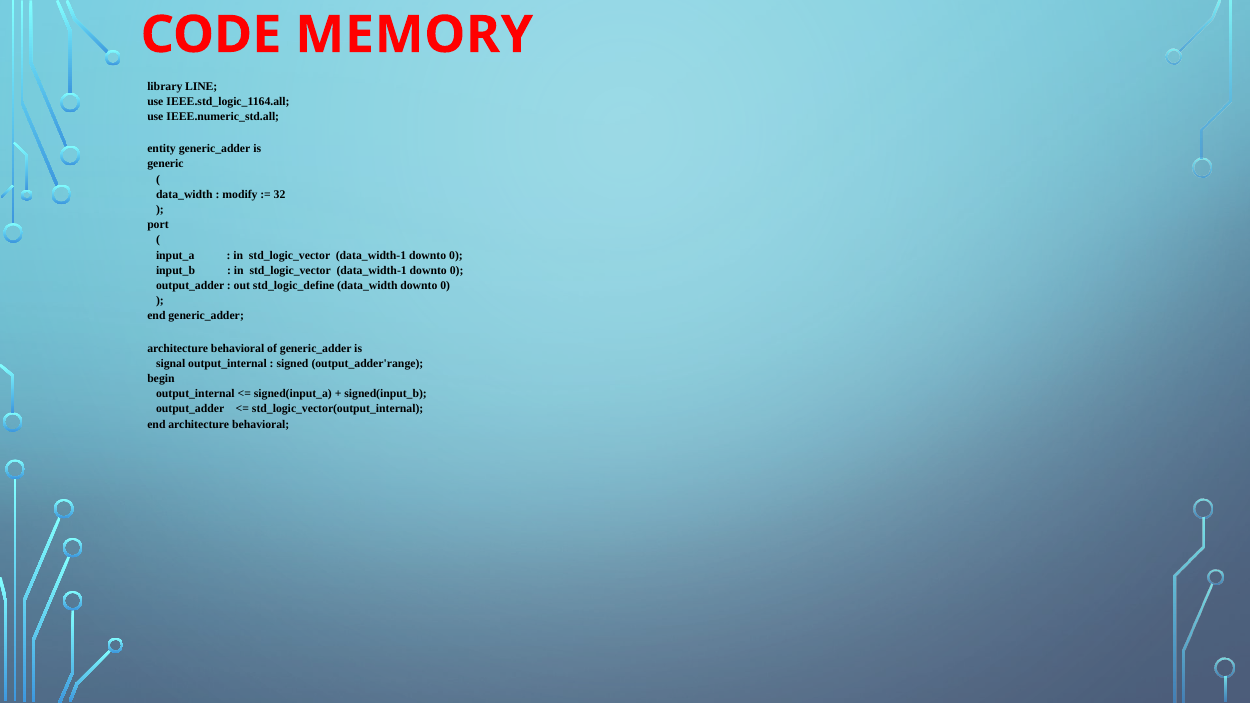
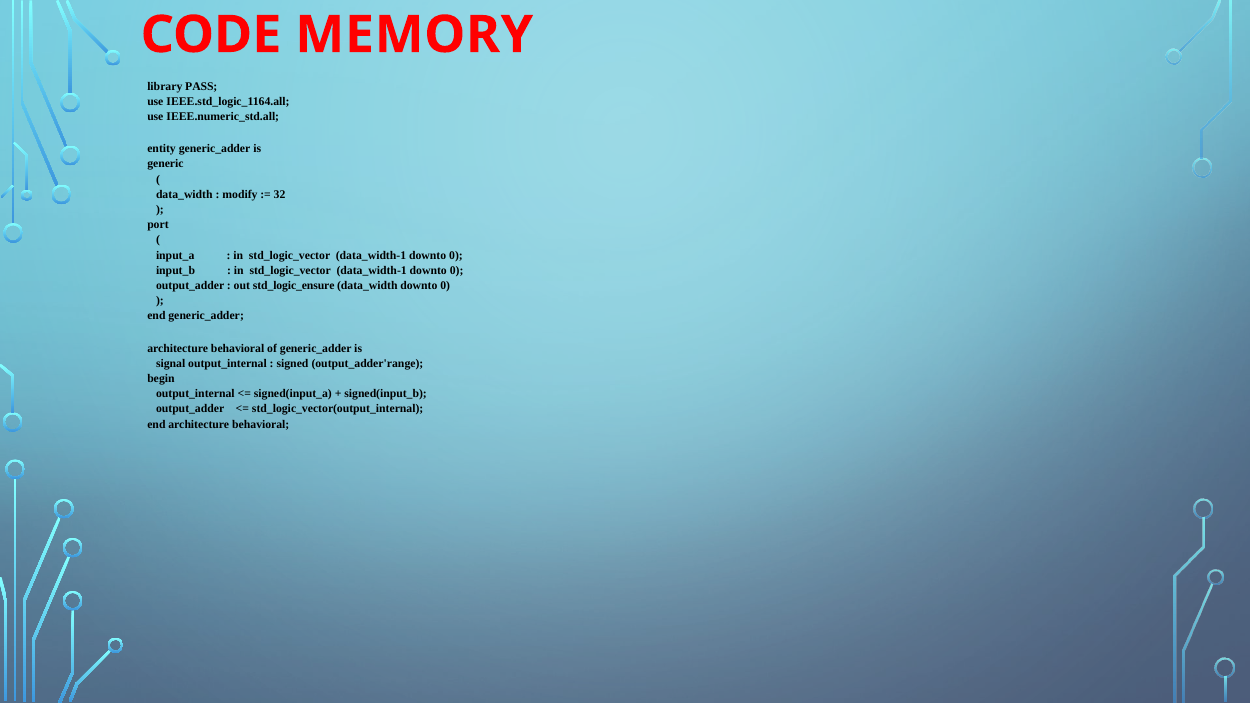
LINE: LINE -> PASS
std_logic_define: std_logic_define -> std_logic_ensure
